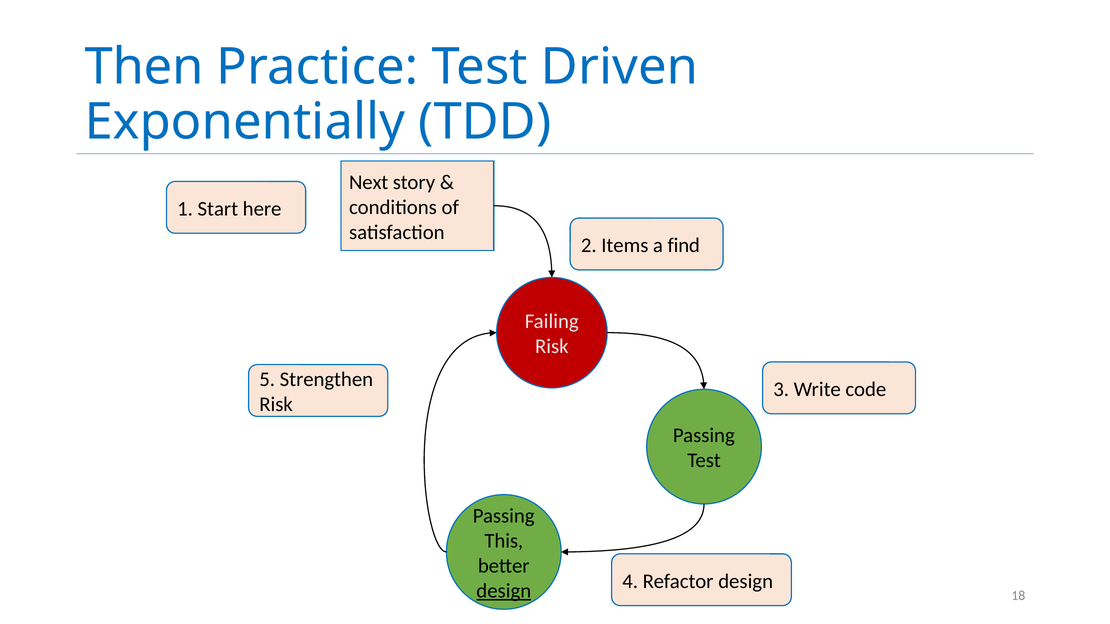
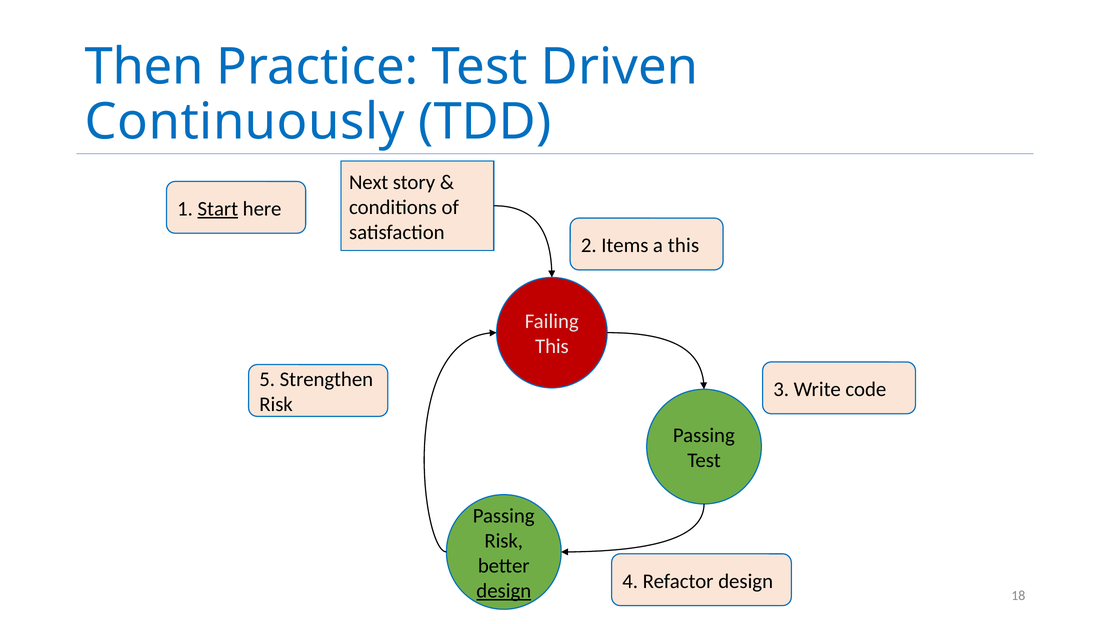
Exponentially: Exponentially -> Continuously
Start underline: none -> present
a find: find -> this
Risk at (552, 347): Risk -> This
This at (504, 541): This -> Risk
